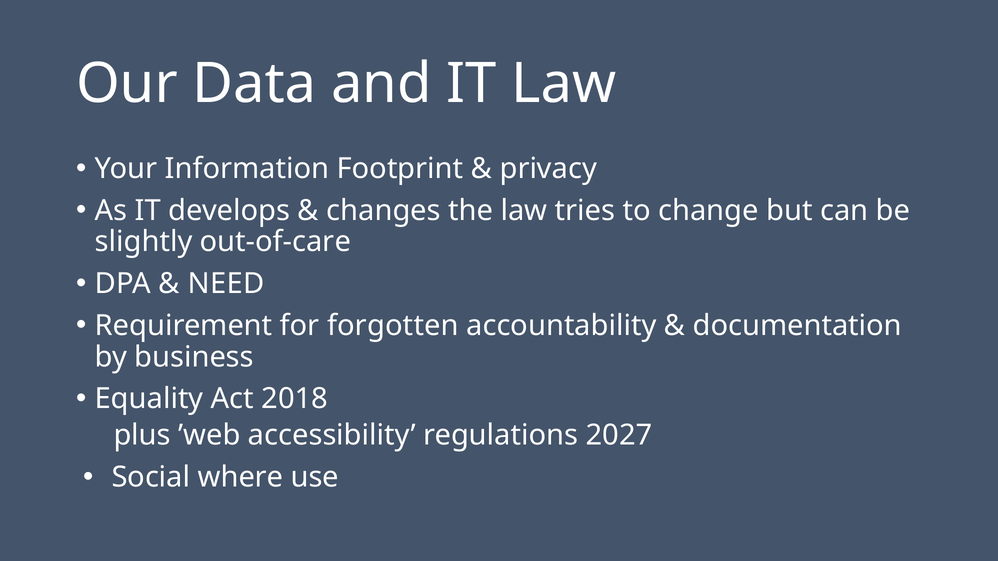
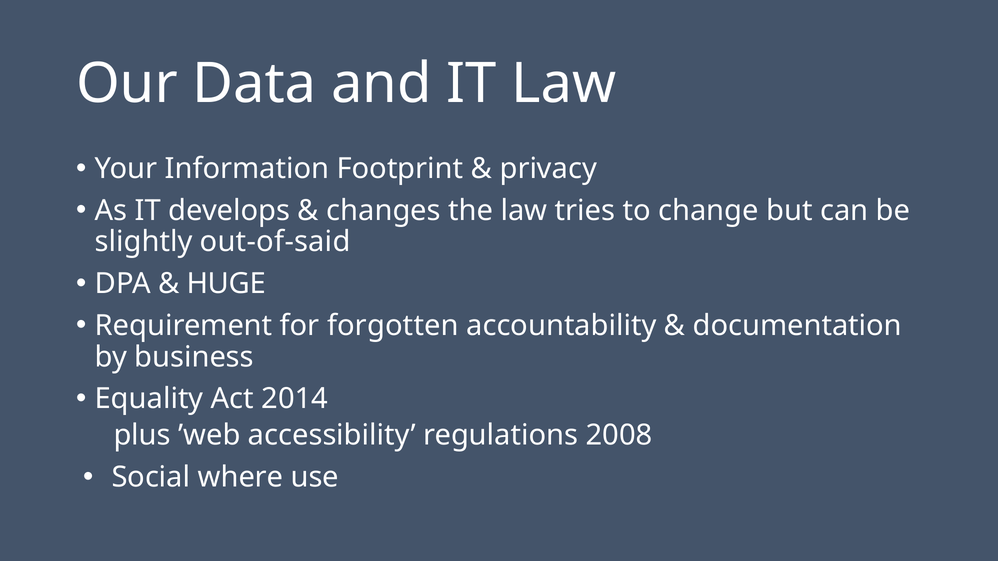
out-of-care: out-of-care -> out-of-said
NEED: NEED -> HUGE
2018: 2018 -> 2014
2027: 2027 -> 2008
